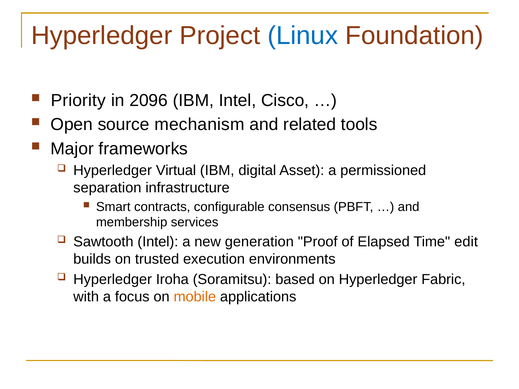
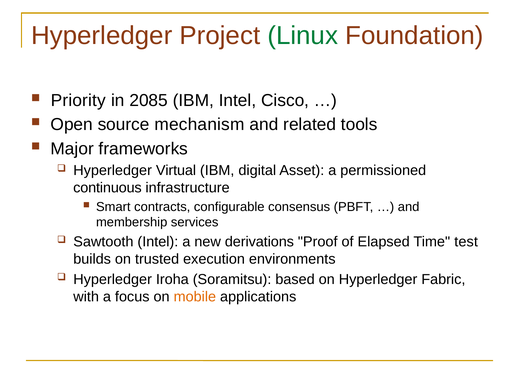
Linux colour: blue -> green
2096: 2096 -> 2085
separation: separation -> continuous
generation: generation -> derivations
edit: edit -> test
